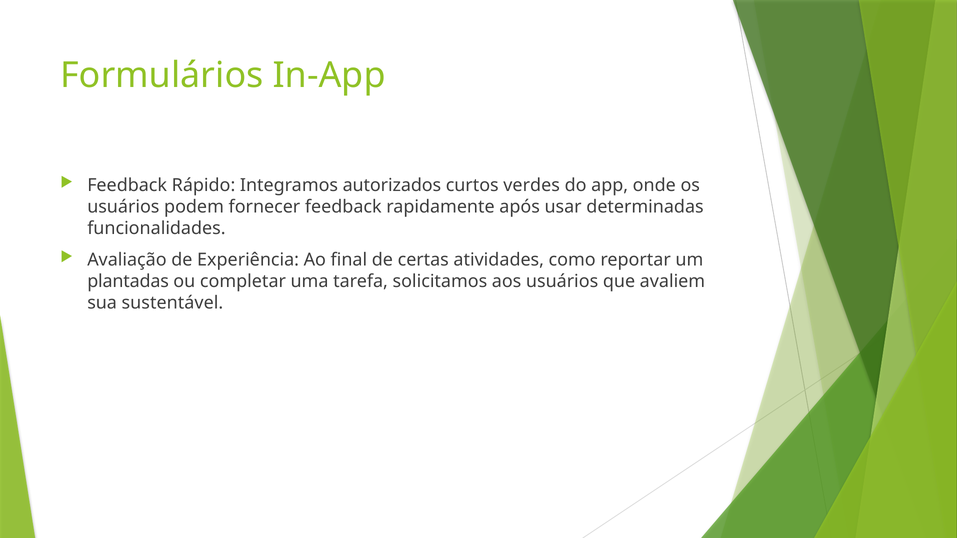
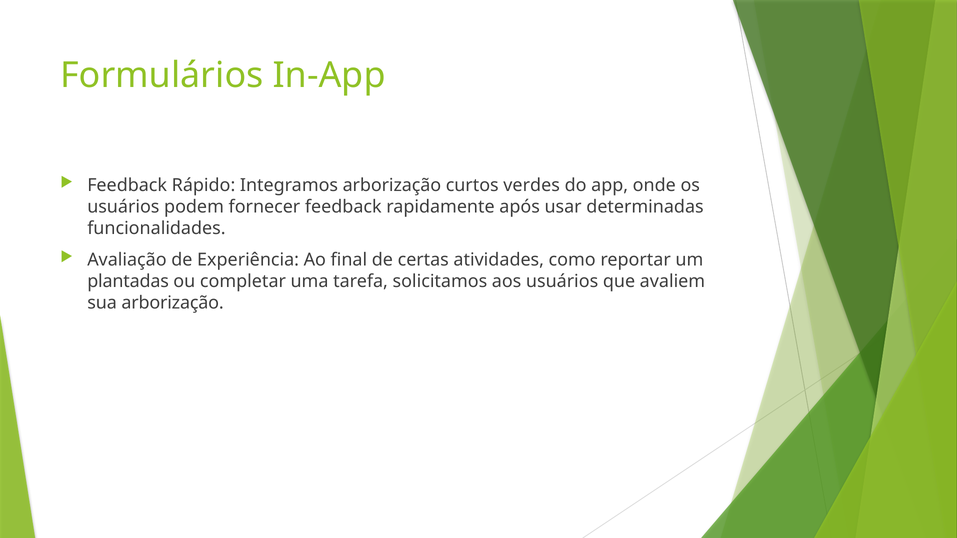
Integramos autorizados: autorizados -> arborização
sua sustentável: sustentável -> arborização
